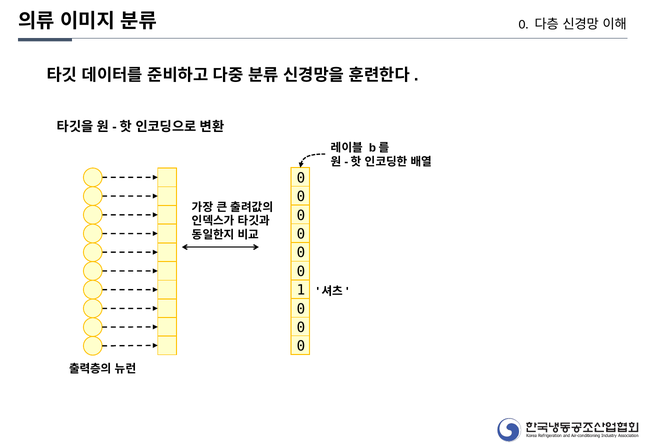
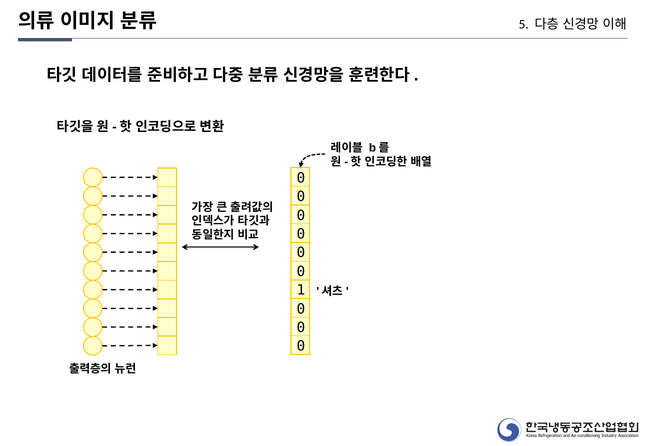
0 at (524, 24): 0 -> 5
